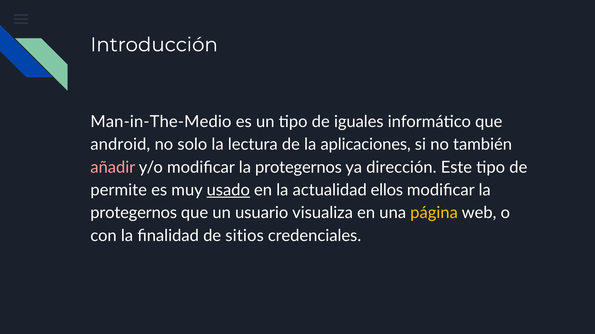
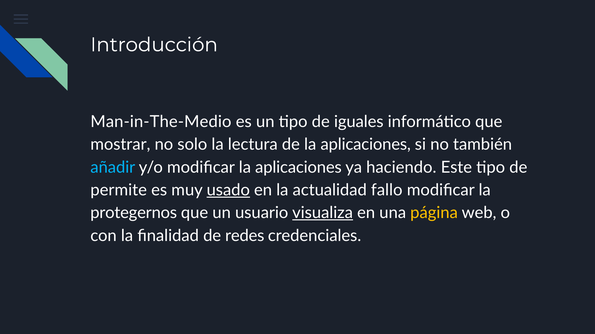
android: android -> mostrar
añadir colour: pink -> light blue
y/o modificar la protegernos: protegernos -> aplicaciones
dirección: dirección -> haciendo
ellos: ellos -> fallo
visualiza underline: none -> present
sitios: sitios -> redes
